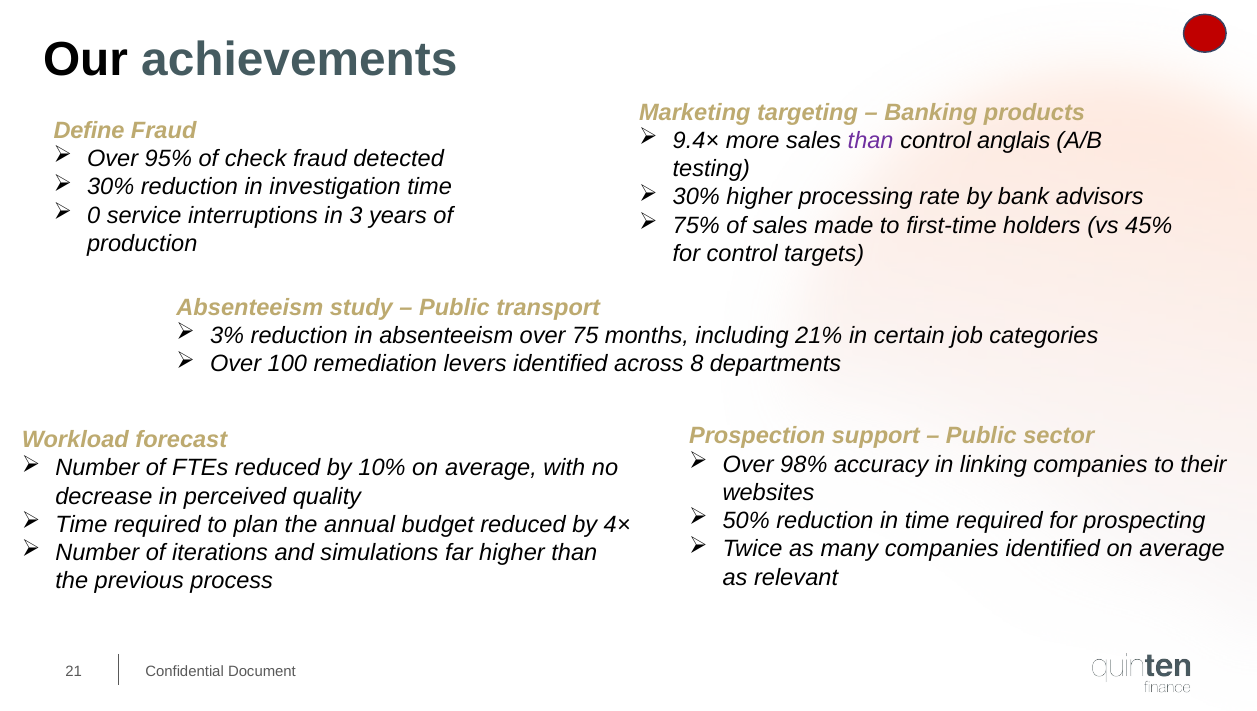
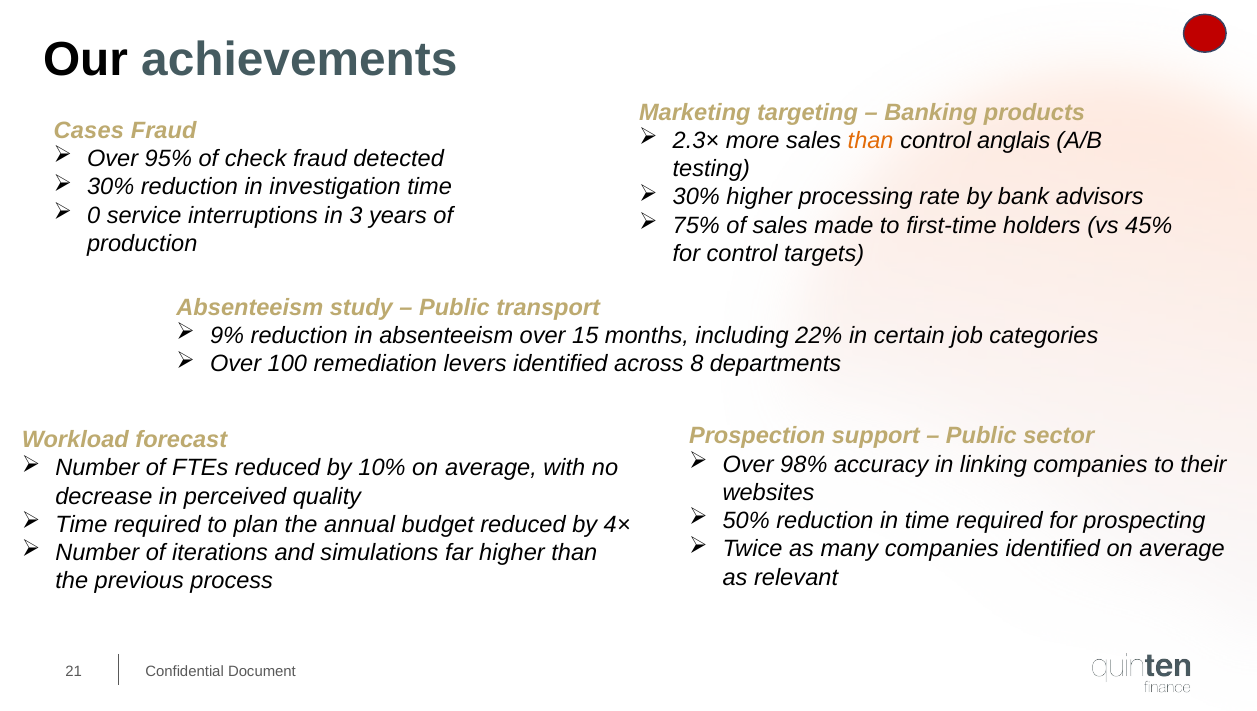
Define: Define -> Cases
9.4×: 9.4× -> 2.3×
than at (871, 141) colour: purple -> orange
3%: 3% -> 9%
75: 75 -> 15
21%: 21% -> 22%
